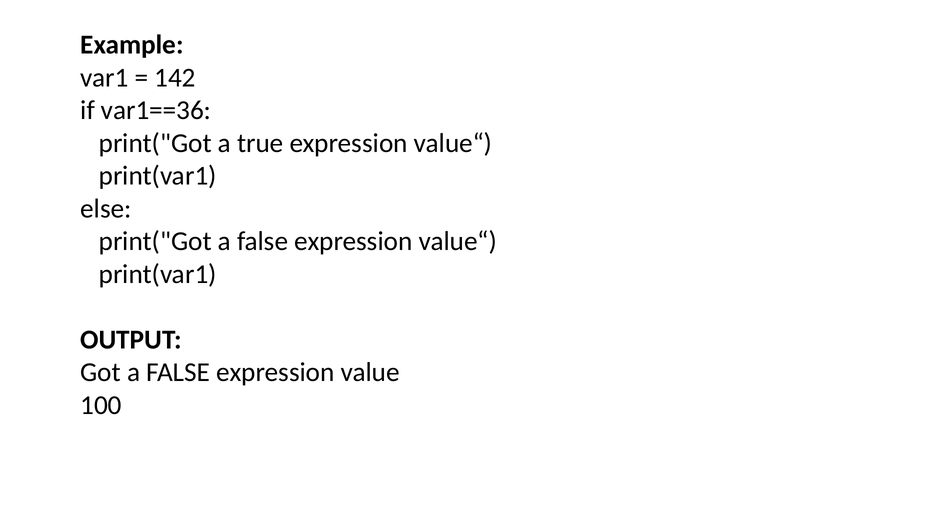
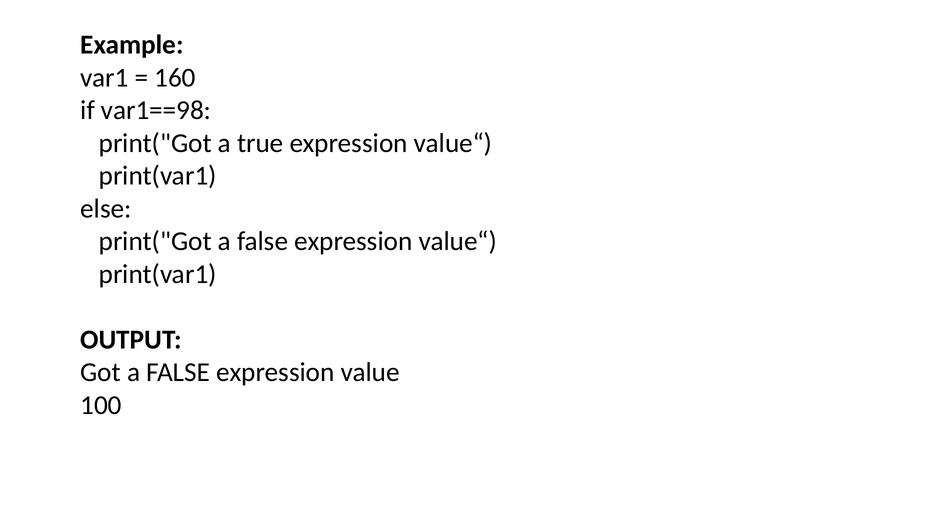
142: 142 -> 160
var1==36: var1==36 -> var1==98
